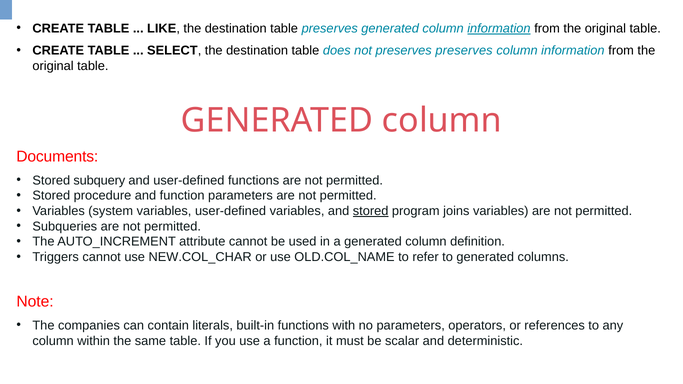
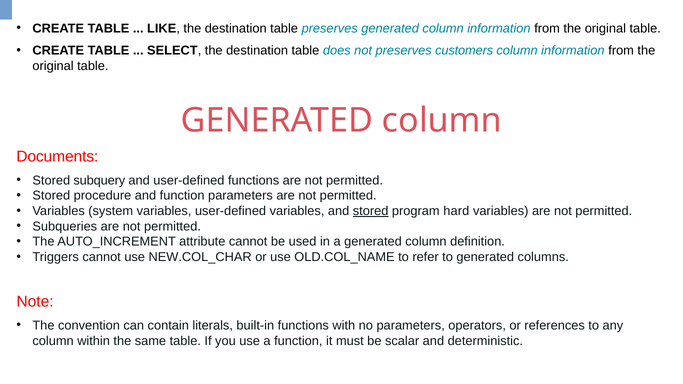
information at (499, 28) underline: present -> none
preserves preserves: preserves -> customers
joins: joins -> hard
companies: companies -> convention
